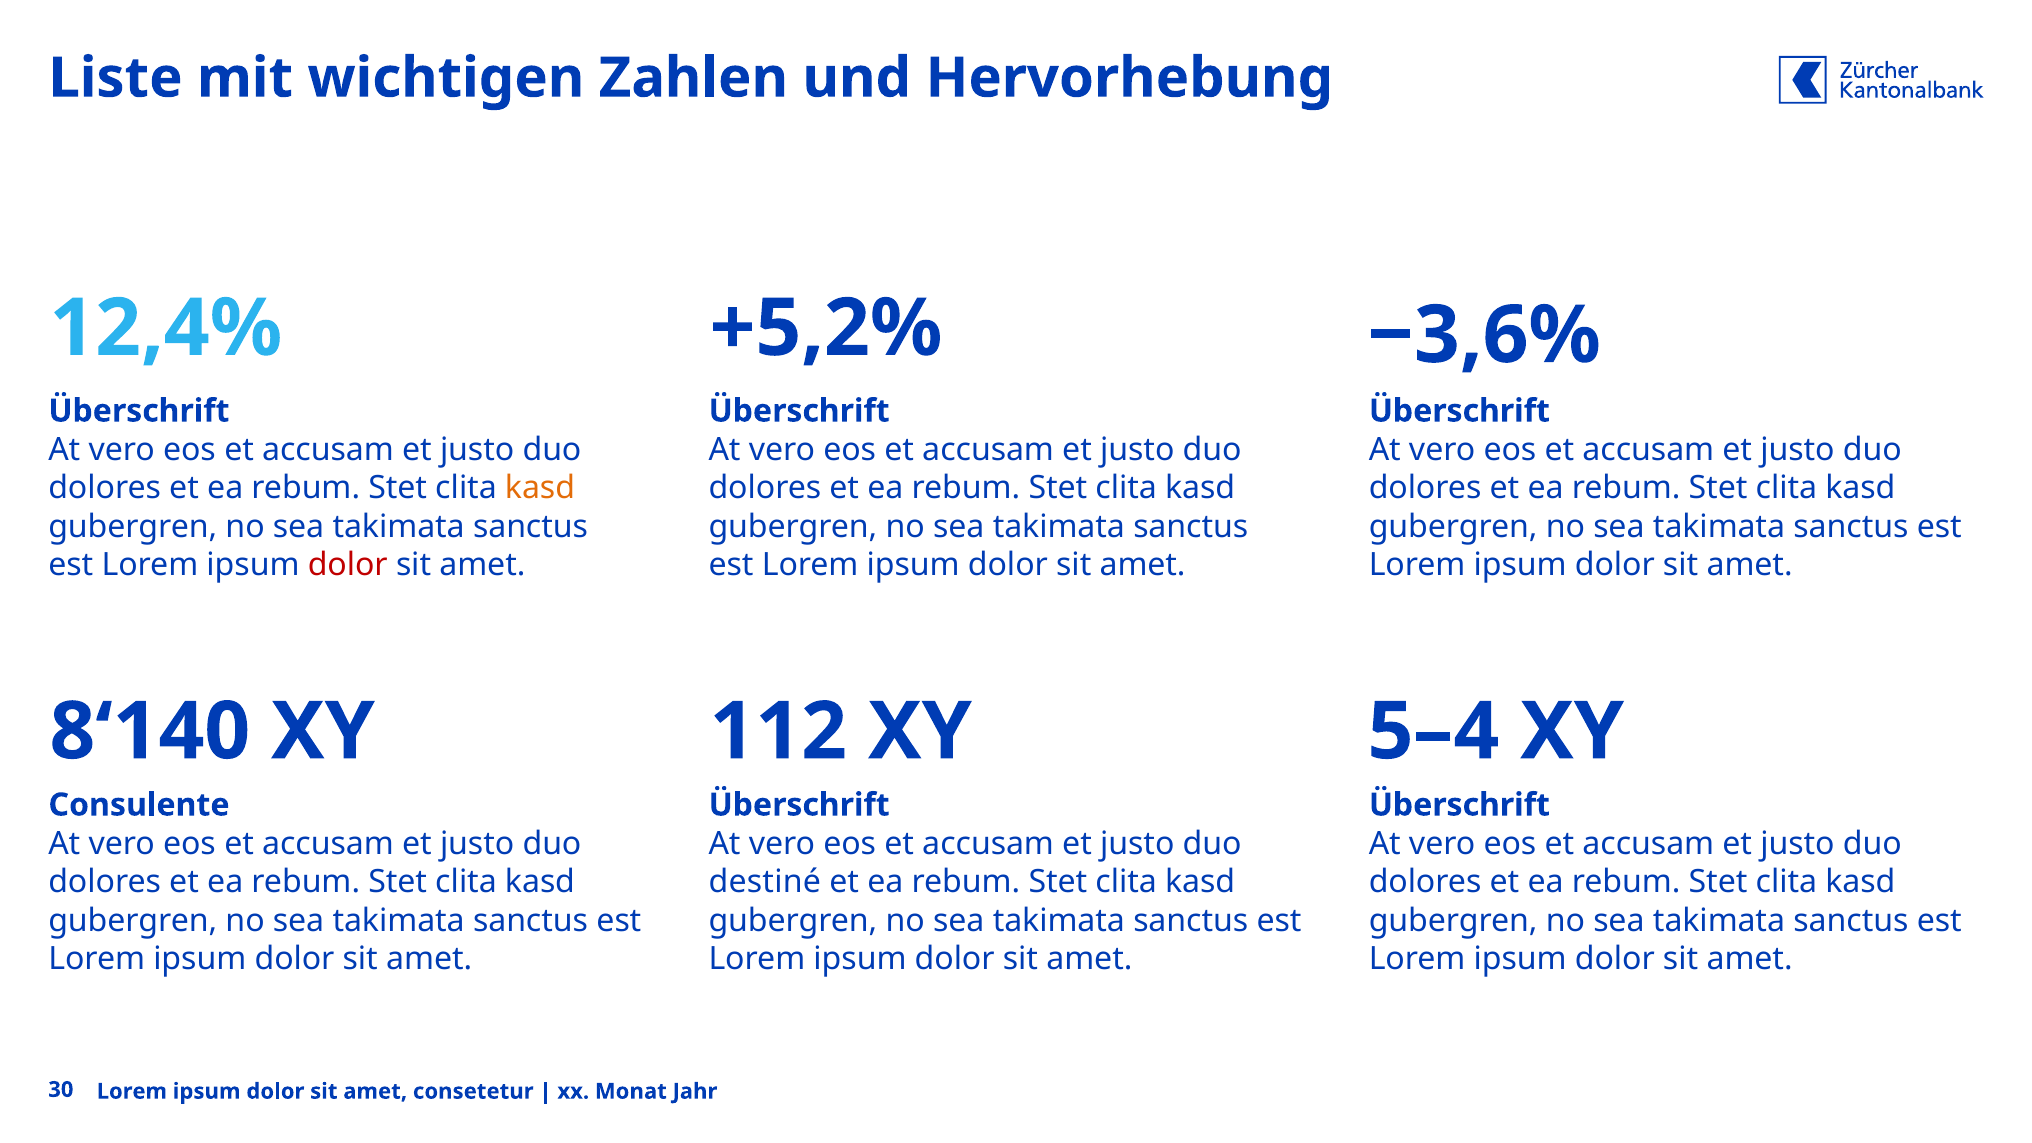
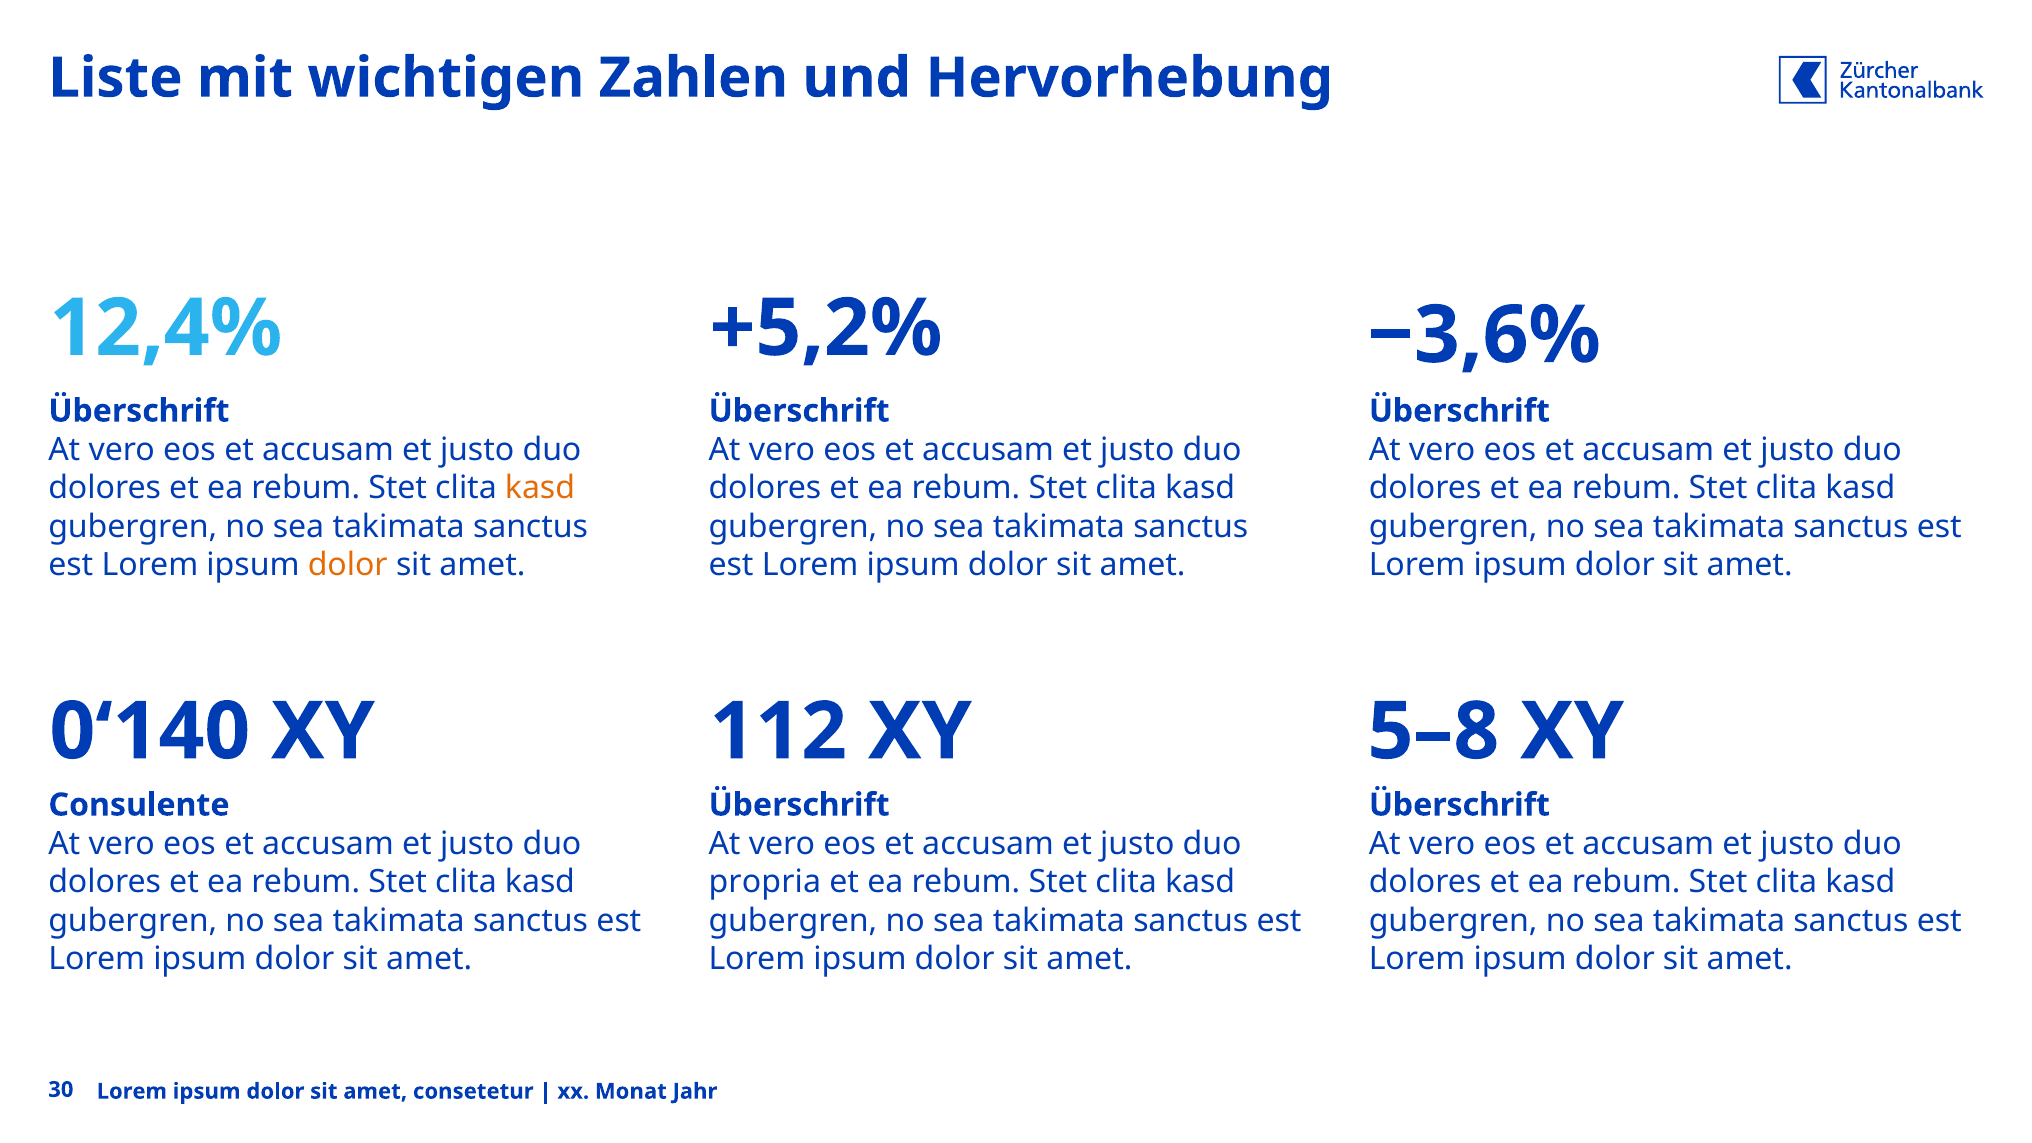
dolor at (348, 565) colour: red -> orange
8‘140: 8‘140 -> 0‘140
5–4: 5–4 -> 5–8
destiné: destiné -> propria
